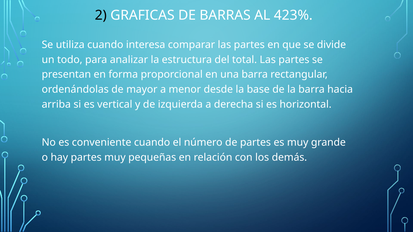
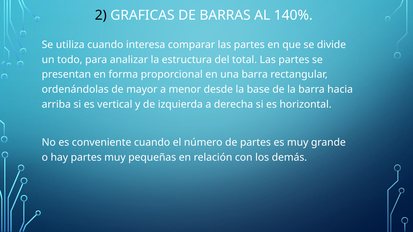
423%: 423% -> 140%
